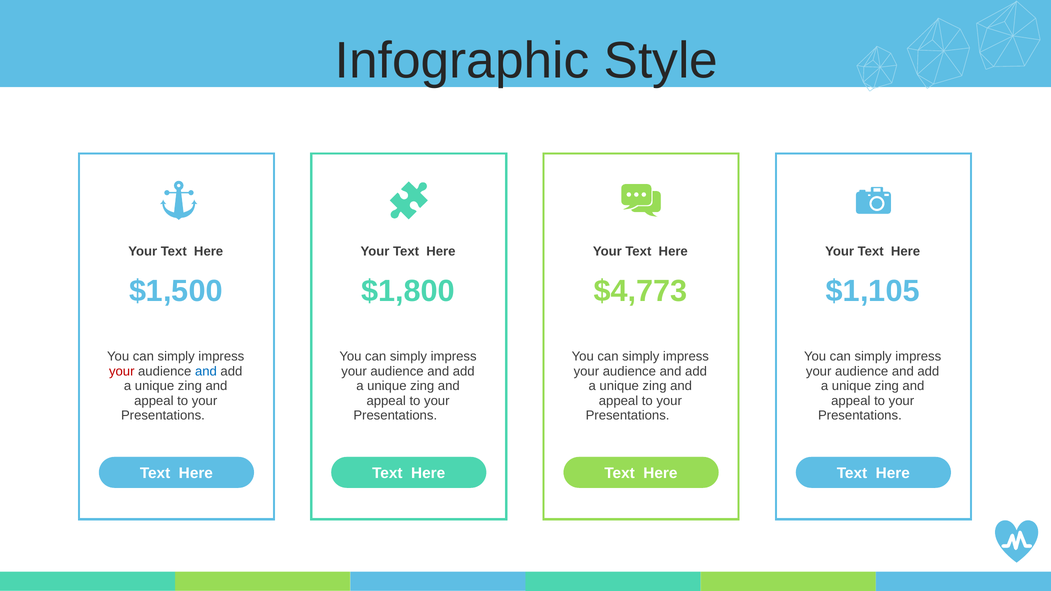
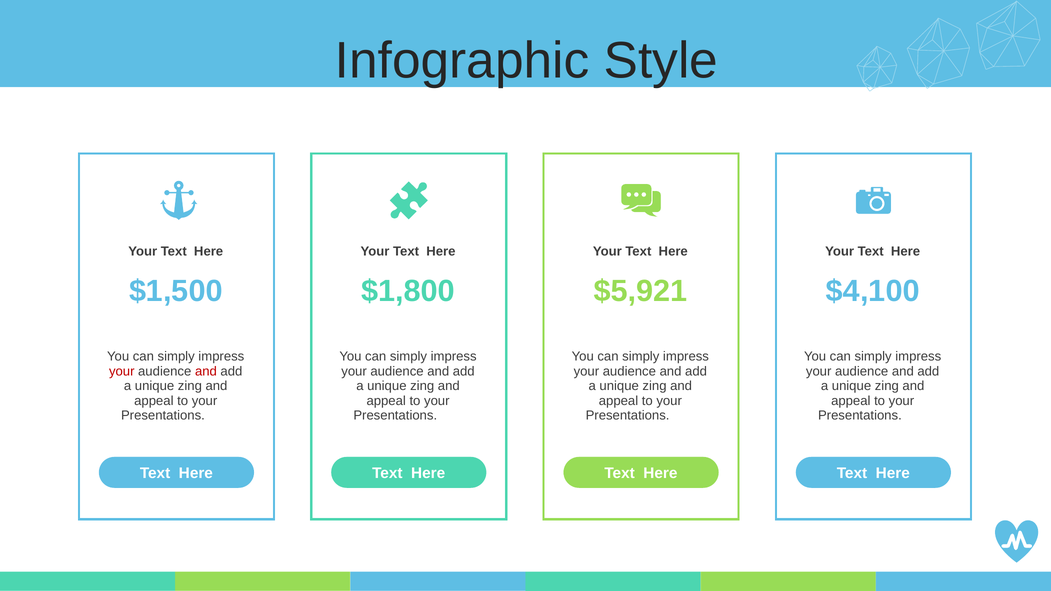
$4,773: $4,773 -> $5,921
$1,105: $1,105 -> $4,100
and at (206, 371) colour: blue -> red
